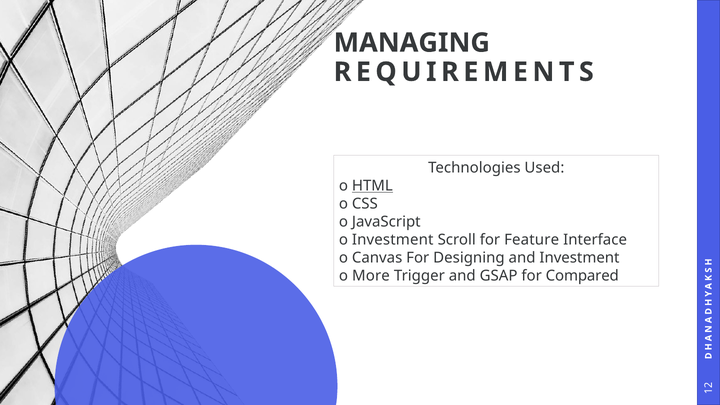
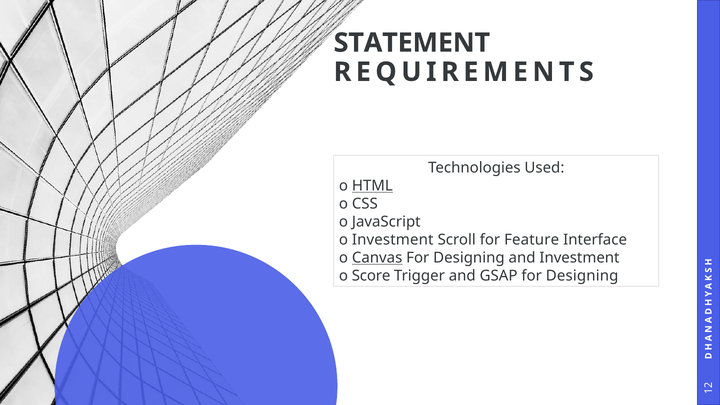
MANAGING: MANAGING -> STATEMENT
Canvas underline: none -> present
More: More -> Score
GSAP for Compared: Compared -> Designing
